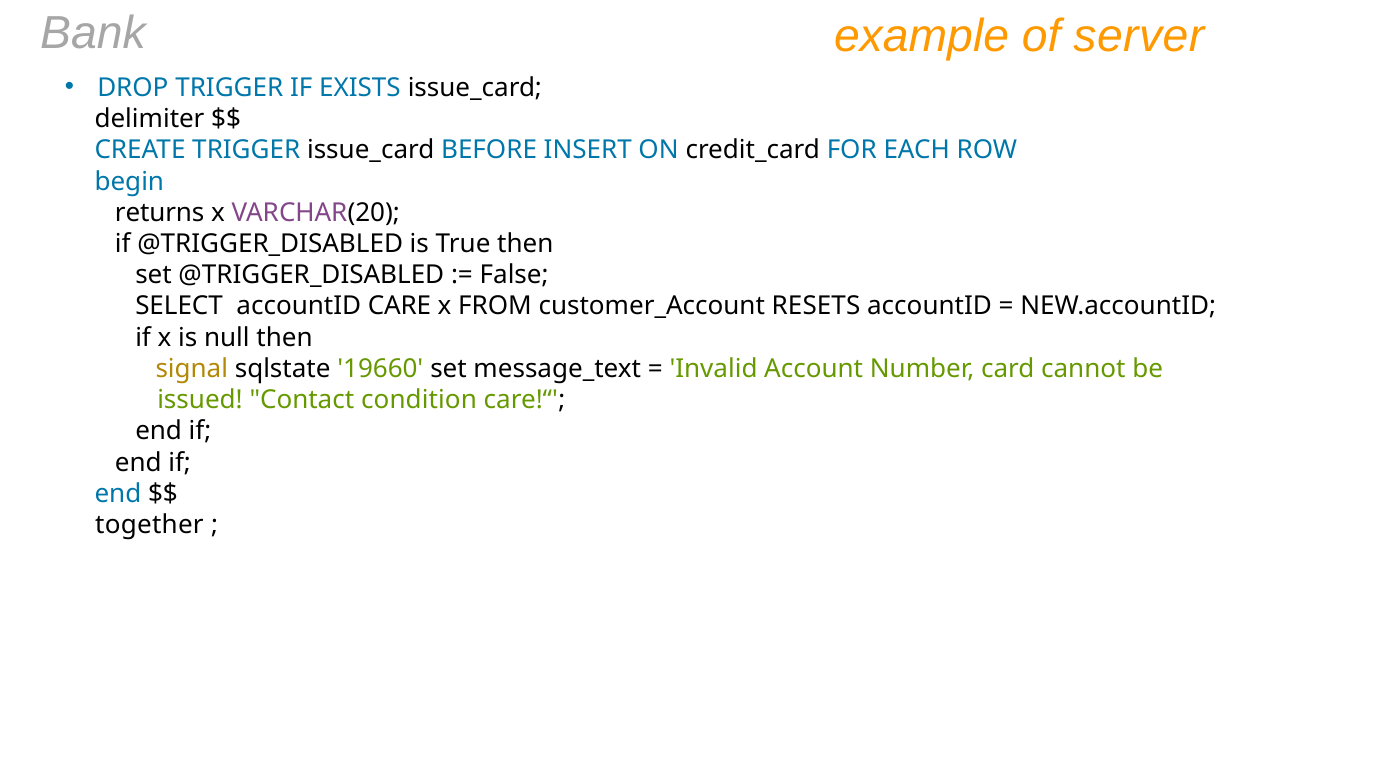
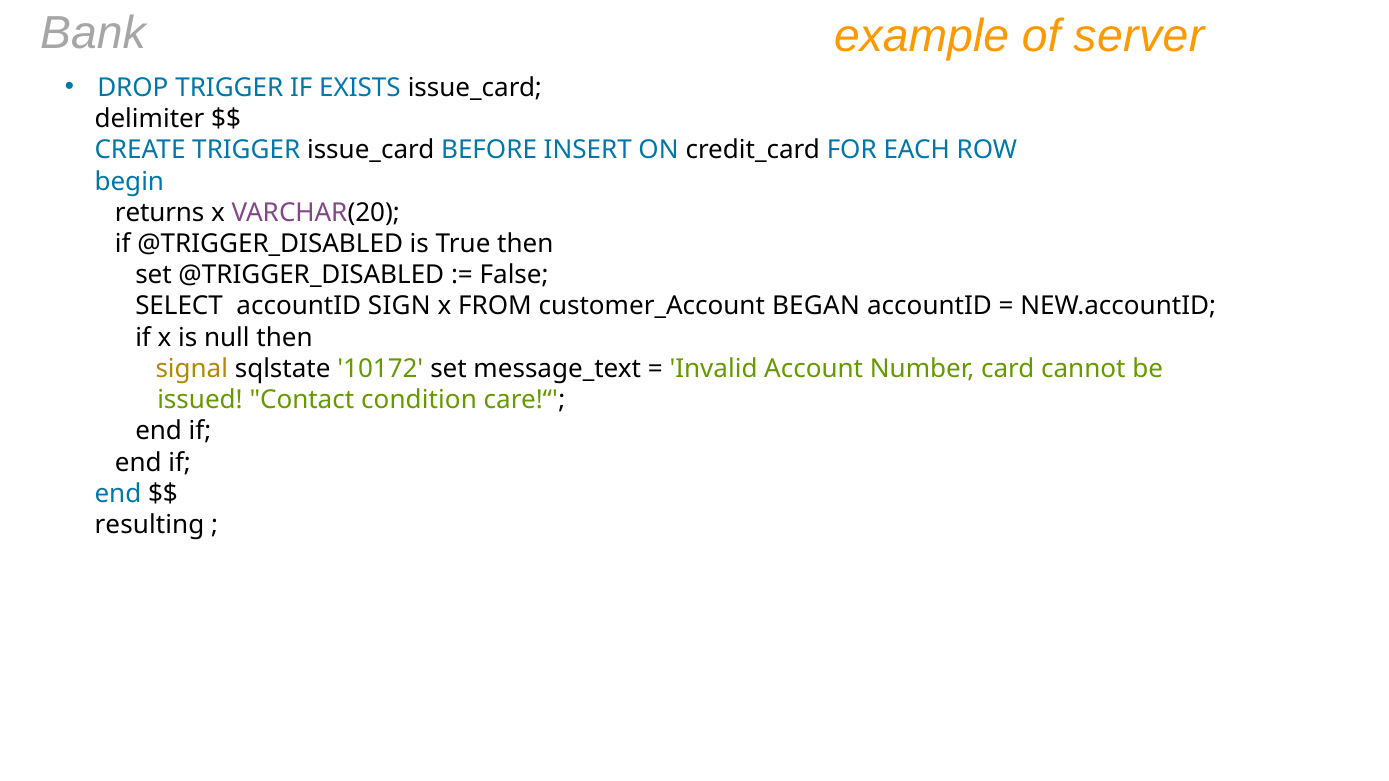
CARE: CARE -> SIGN
RESETS: RESETS -> BEGAN
19660: 19660 -> 10172
together: together -> resulting
